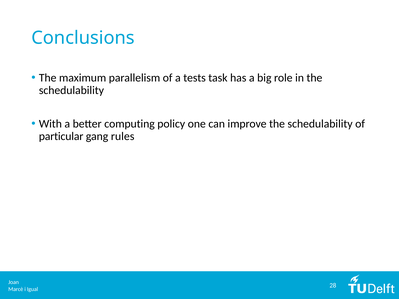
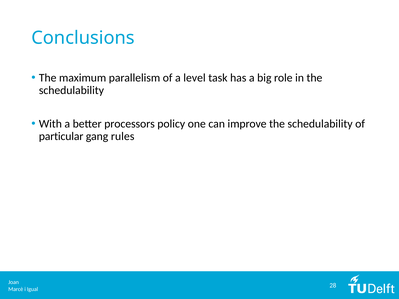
tests: tests -> level
computing: computing -> processors
